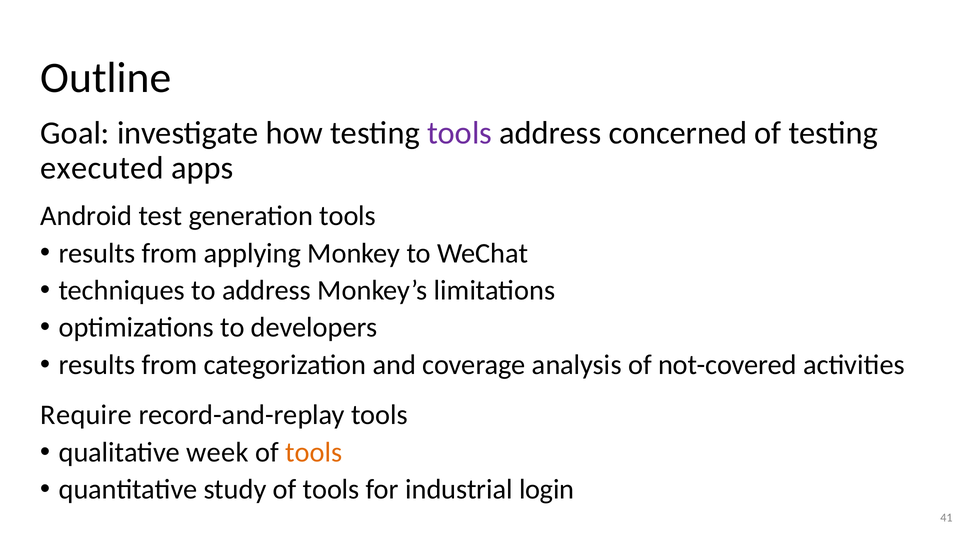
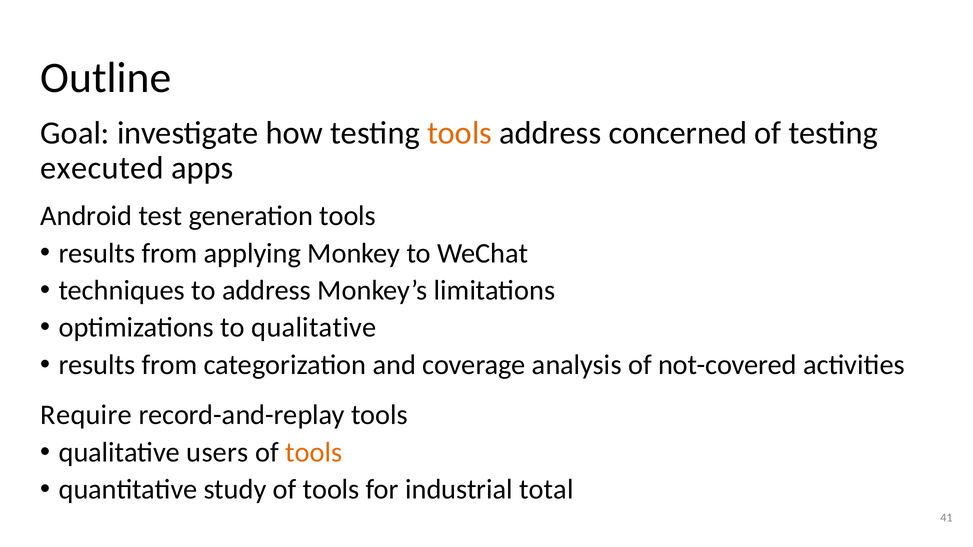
tools at (460, 133) colour: purple -> orange
to developers: developers -> qualitative
week: week -> users
login: login -> total
